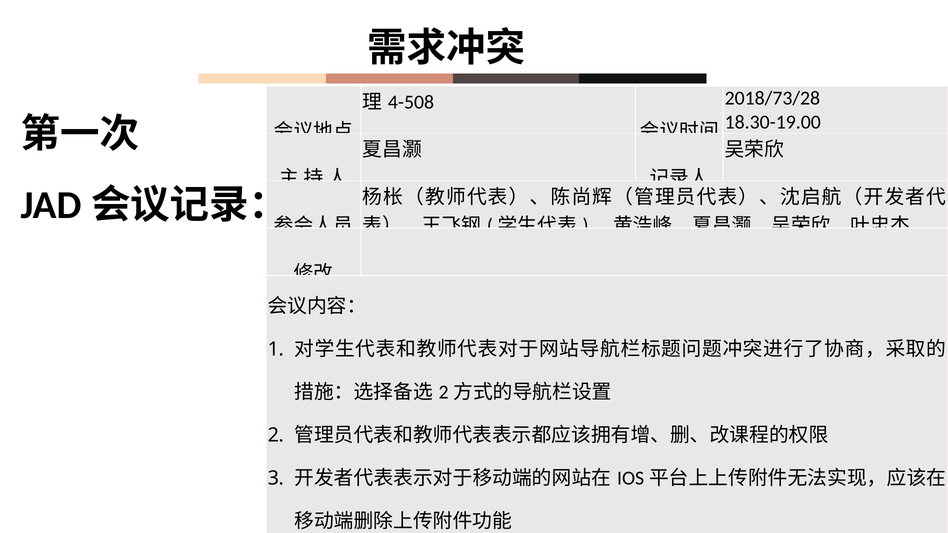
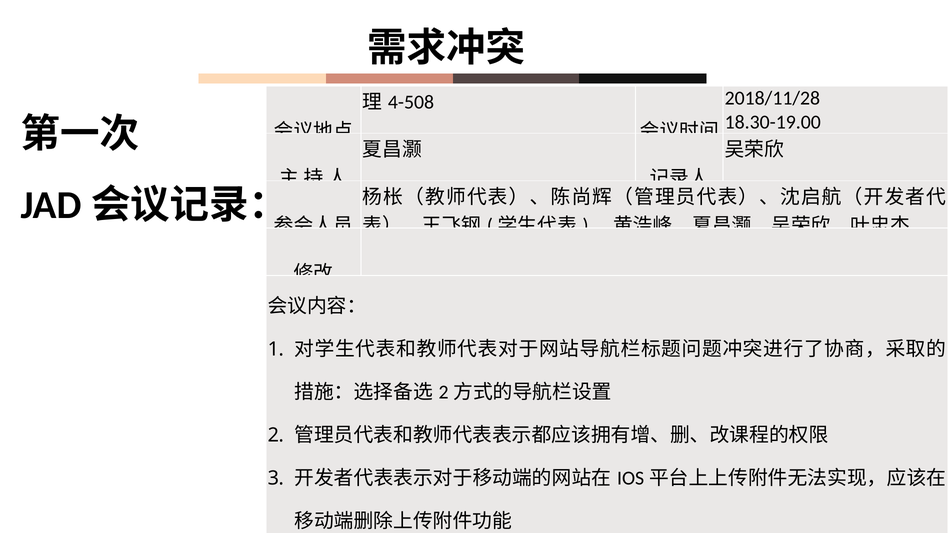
2018/73/28: 2018/73/28 -> 2018/11/28
